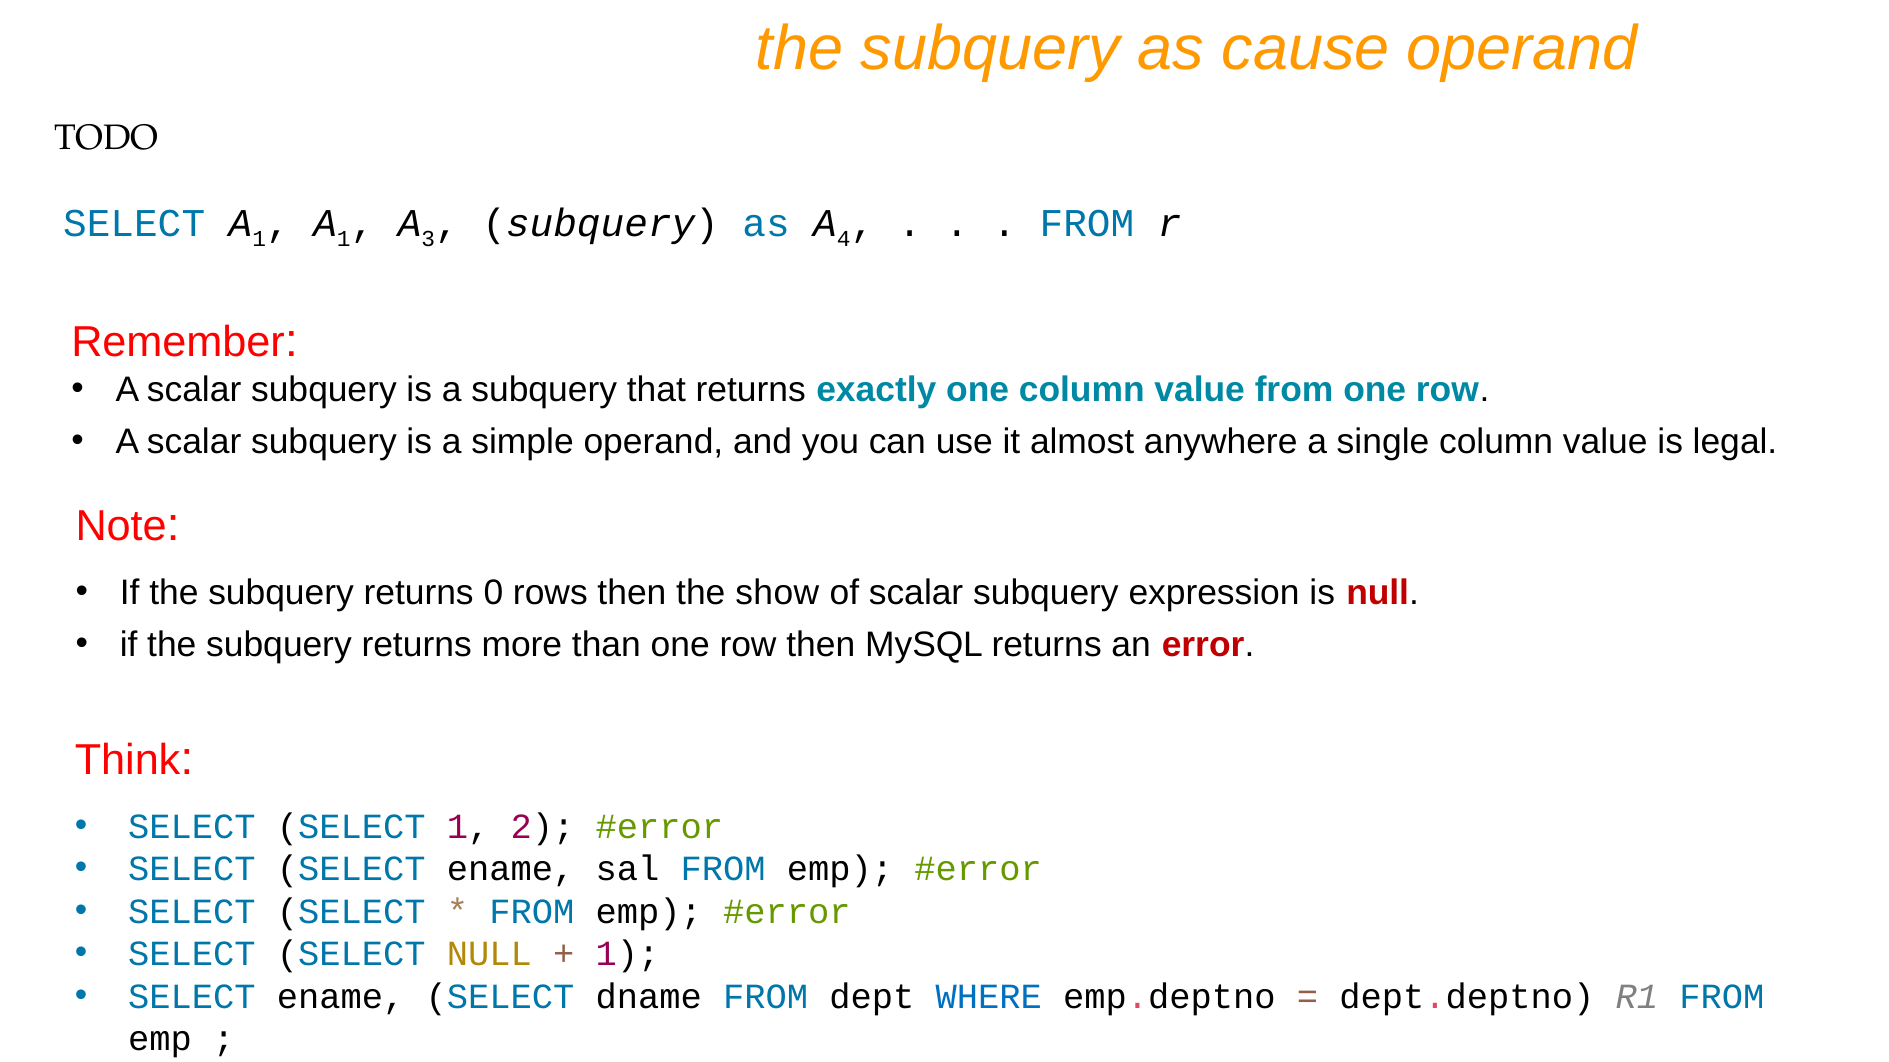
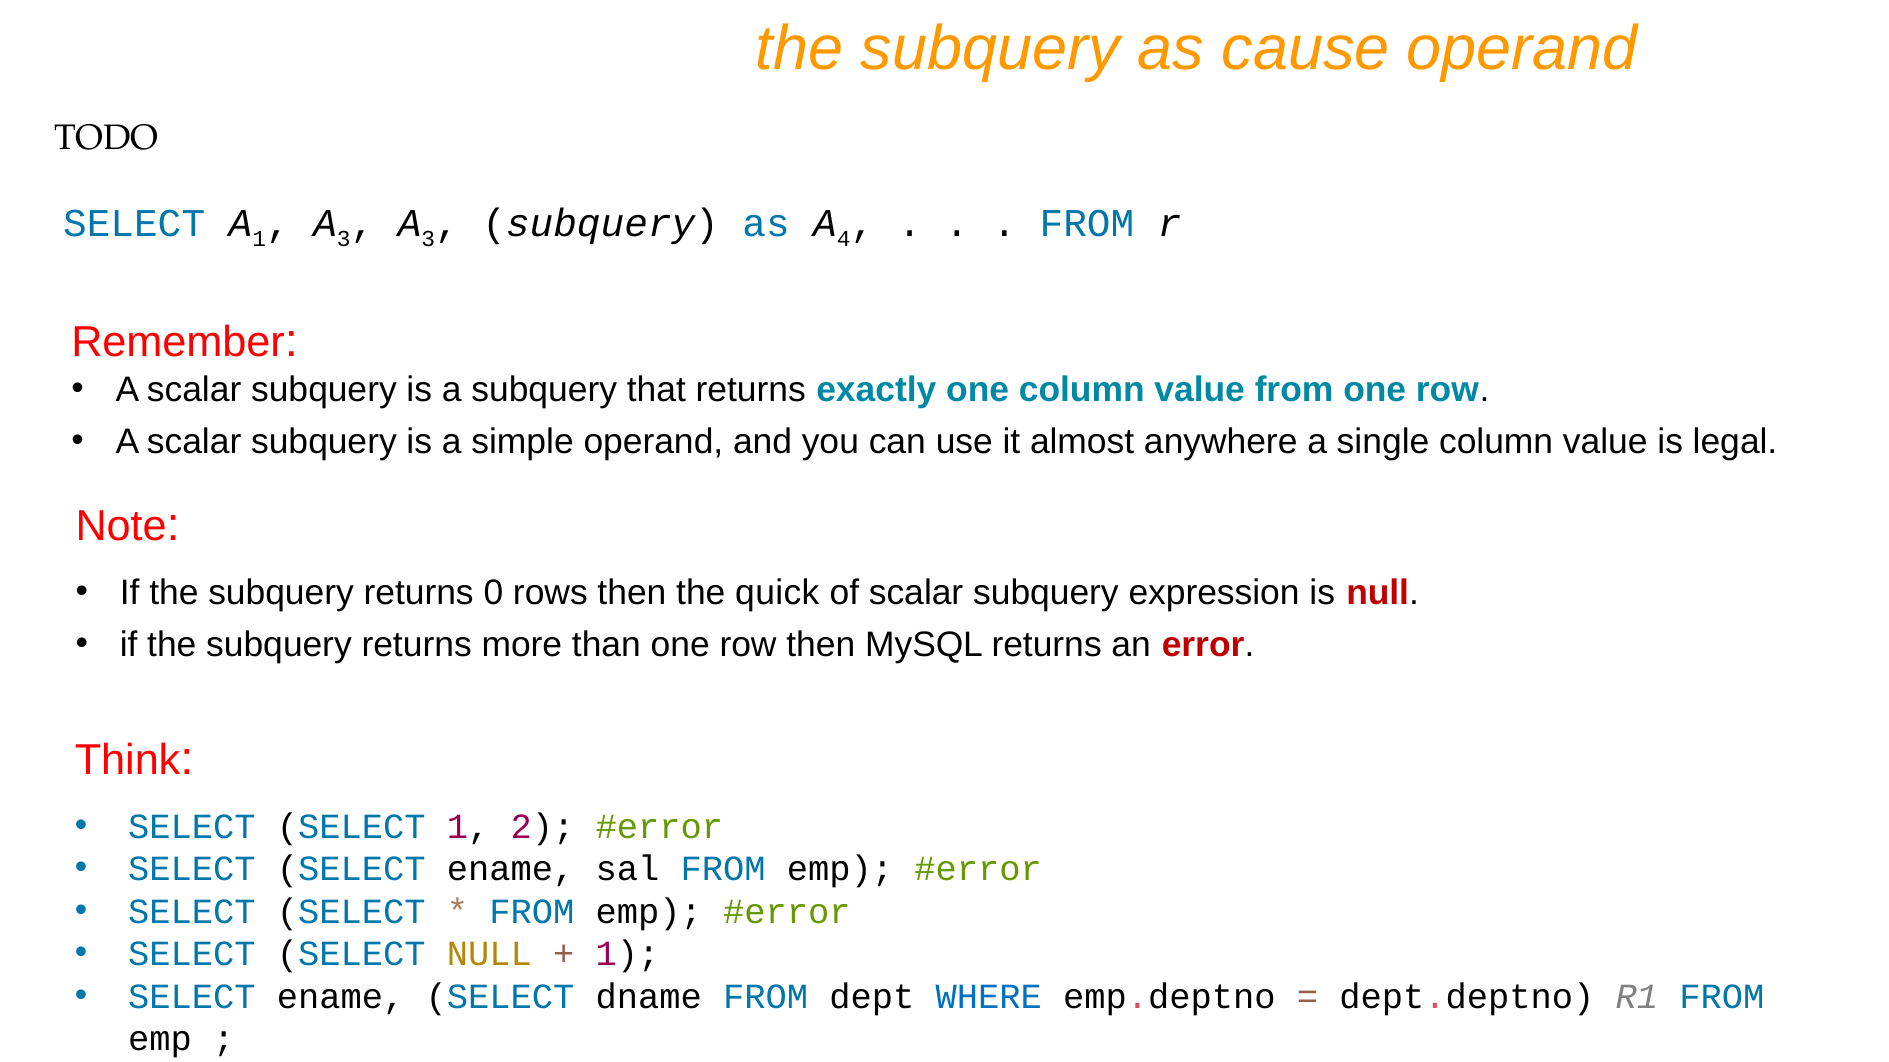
1 at (344, 239): 1 -> 3
show: show -> quick
